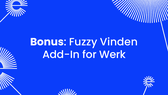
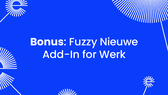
Vinden: Vinden -> Nieuwe
